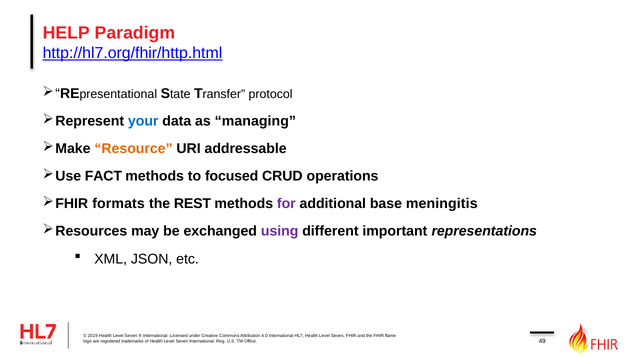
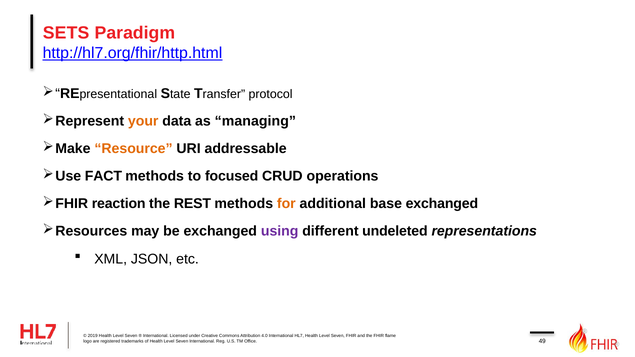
HELP: HELP -> SETS
your colour: blue -> orange
formats: formats -> reaction
for colour: purple -> orange
base meningitis: meningitis -> exchanged
important: important -> undeleted
